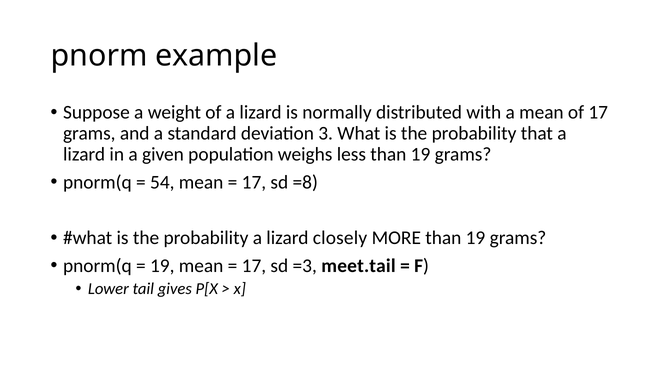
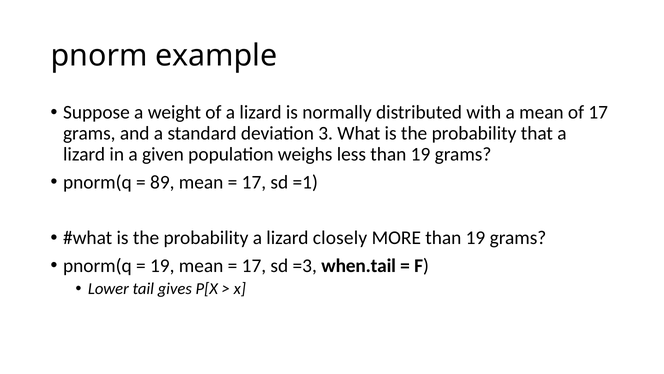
54: 54 -> 89
=8: =8 -> =1
meet.tail: meet.tail -> when.tail
